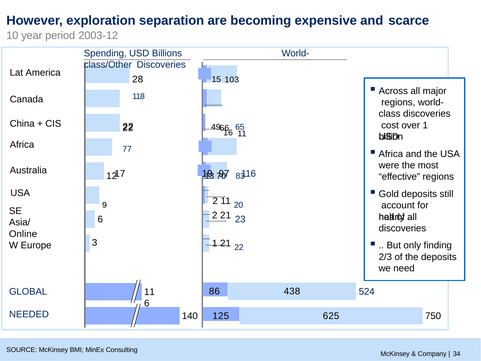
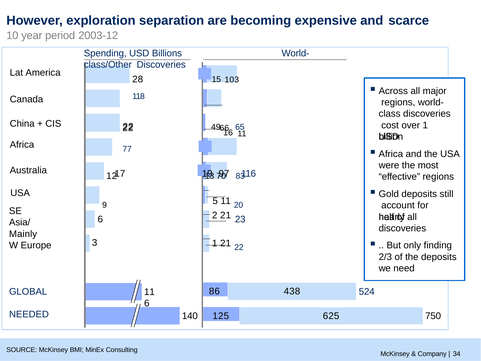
9 2: 2 -> 5
Online: Online -> Mainly
